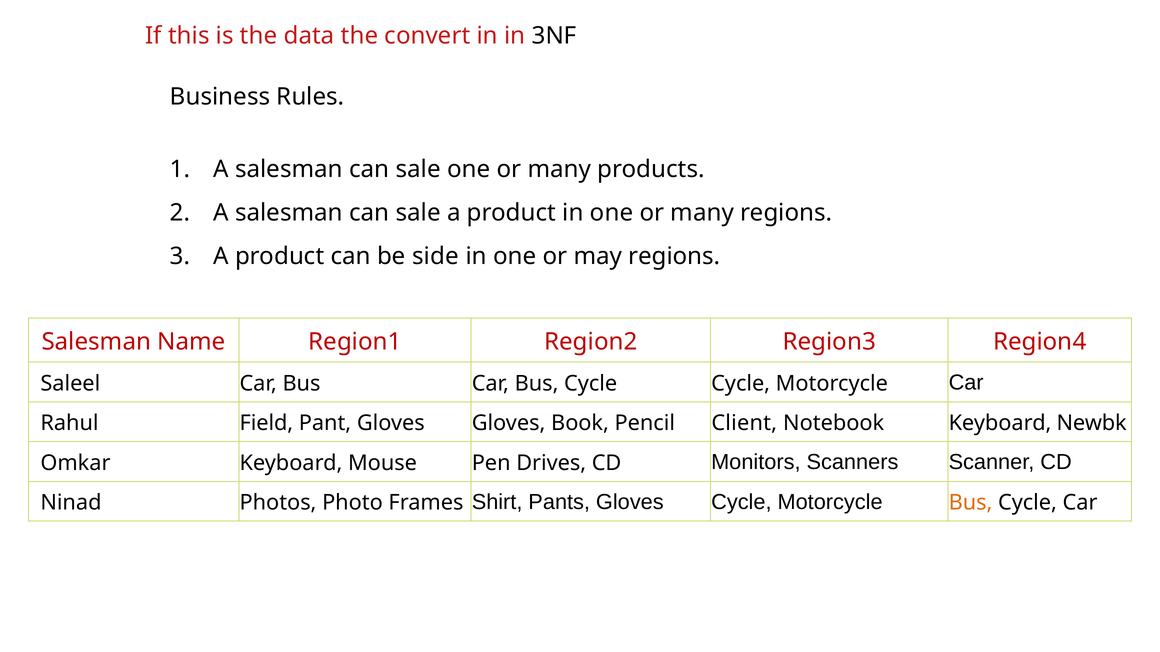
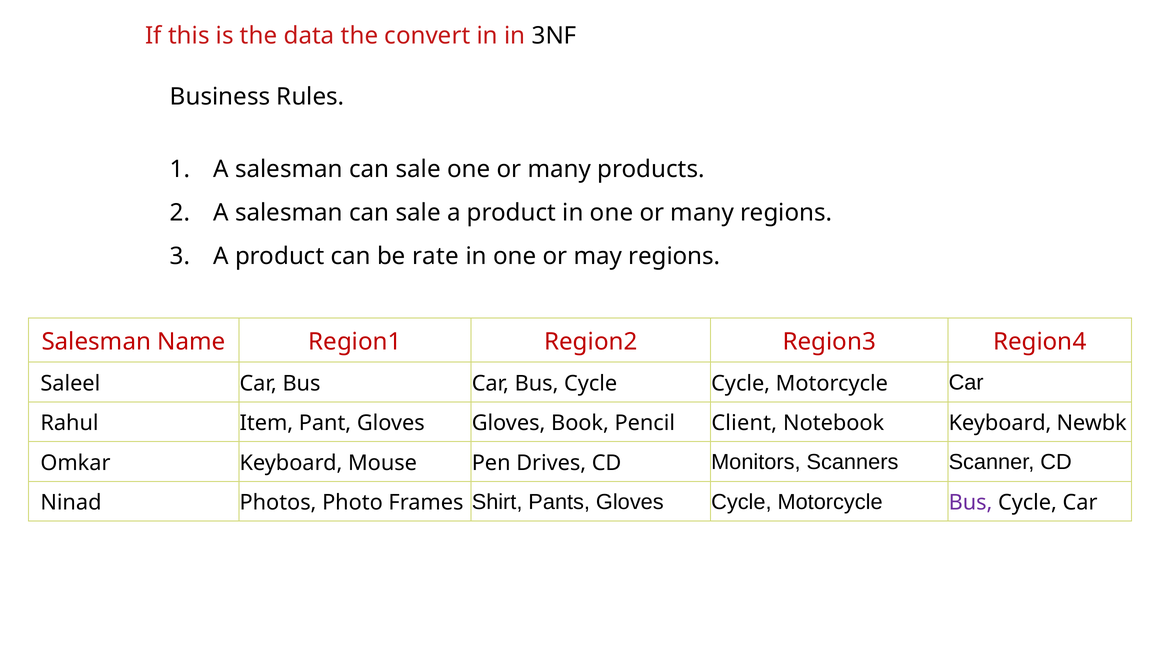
side: side -> rate
Field: Field -> Item
Bus at (971, 503) colour: orange -> purple
